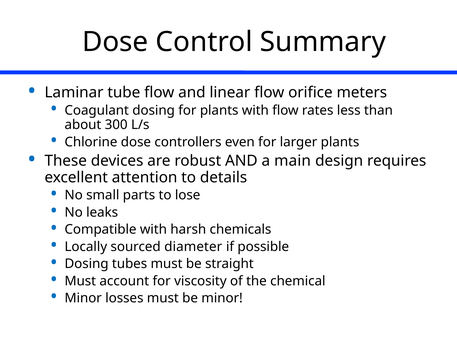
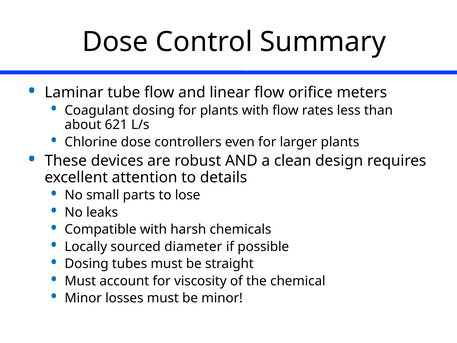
300: 300 -> 621
main: main -> clean
